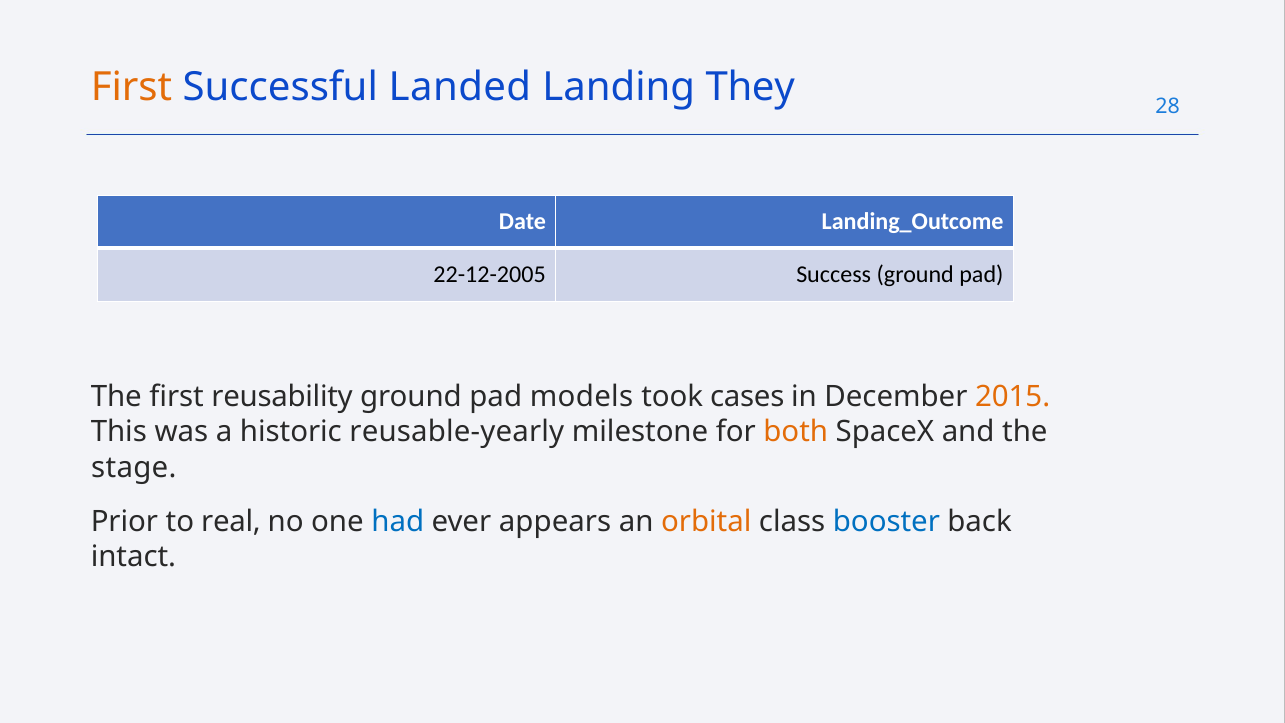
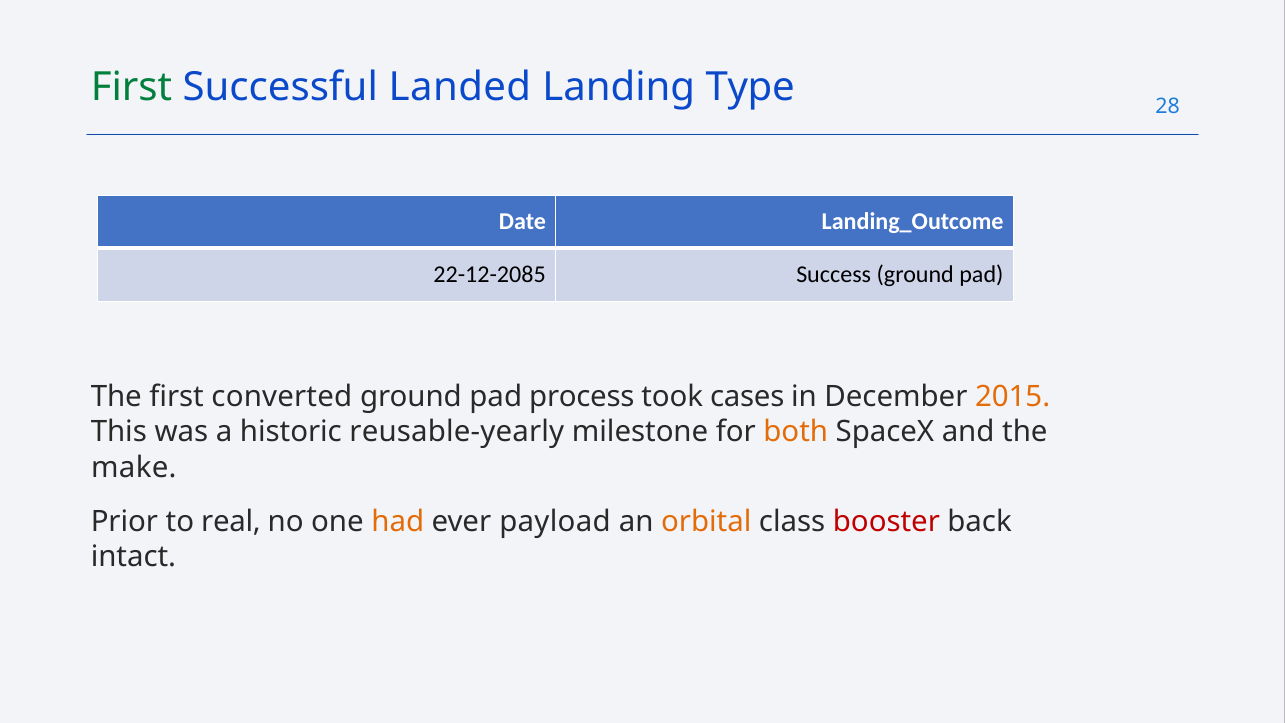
First at (131, 88) colour: orange -> green
They: They -> Type
22-12-2005: 22-12-2005 -> 22-12-2085
reusability: reusability -> converted
models: models -> process
stage: stage -> make
had colour: blue -> orange
appears: appears -> payload
booster colour: blue -> red
